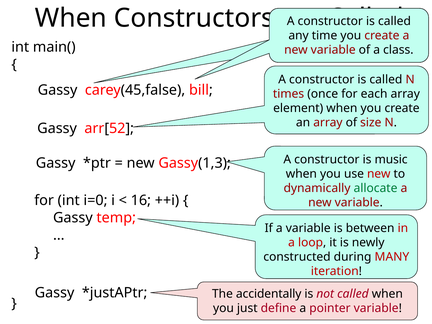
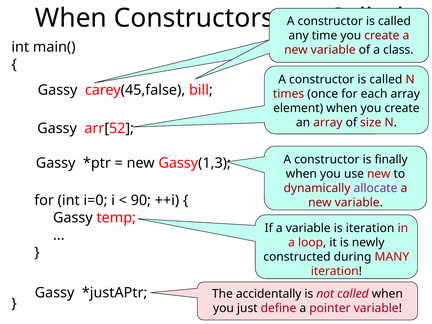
music: music -> finally
allocate colour: green -> purple
16: 16 -> 90
is between: between -> iteration
